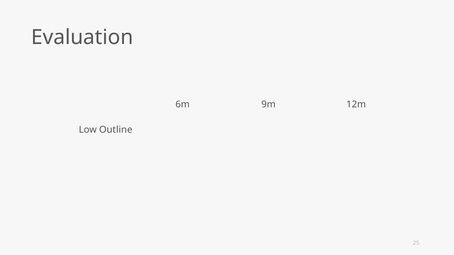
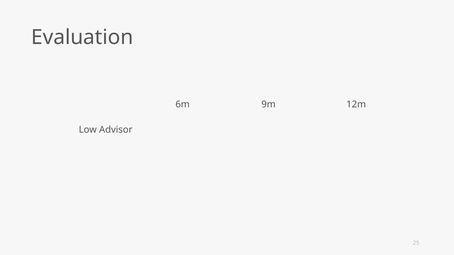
Outline: Outline -> Advisor
